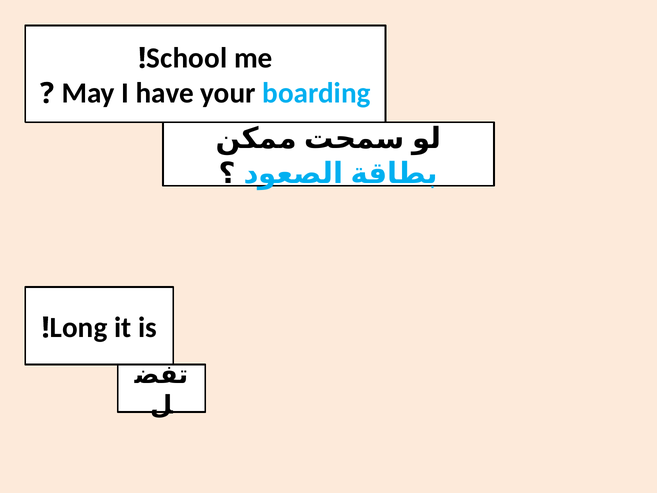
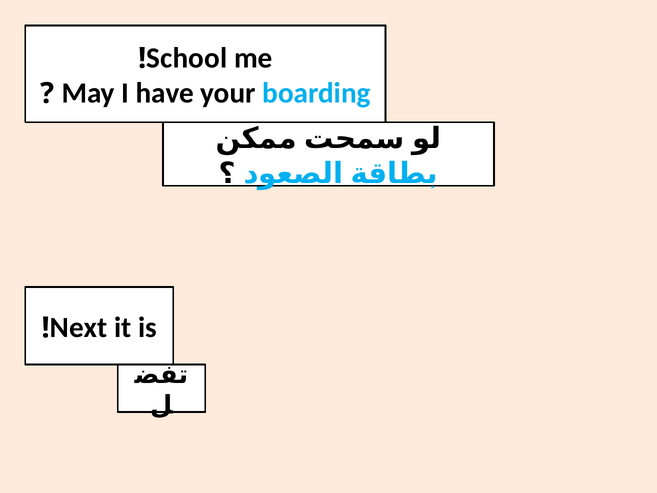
Long: Long -> Next
